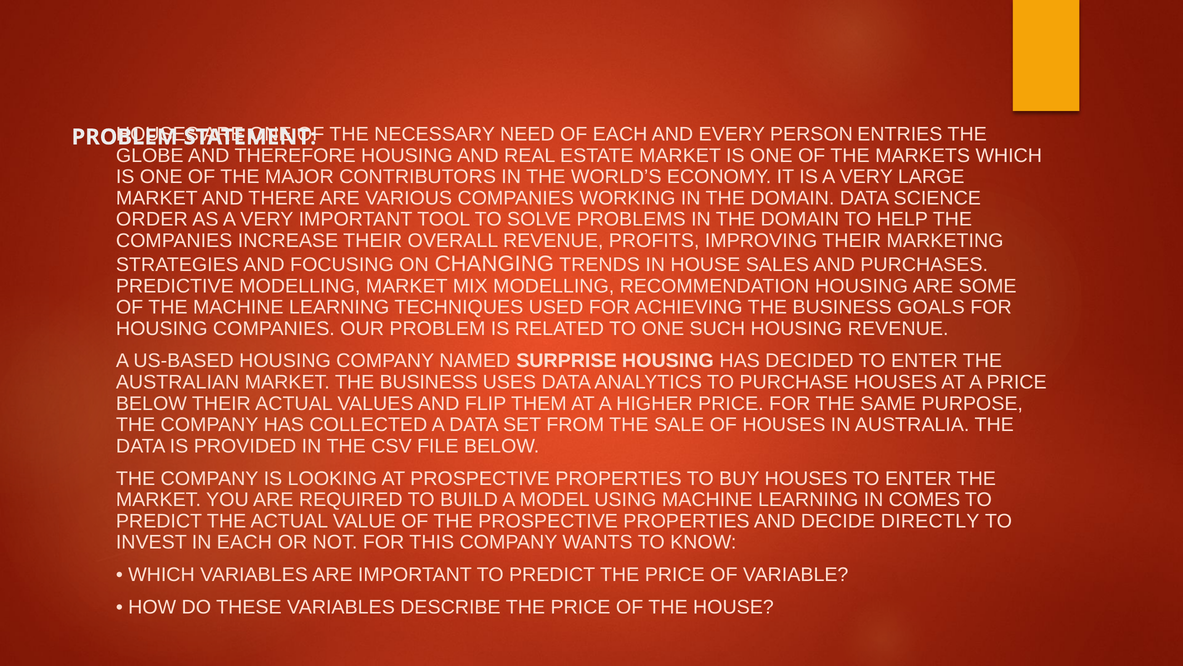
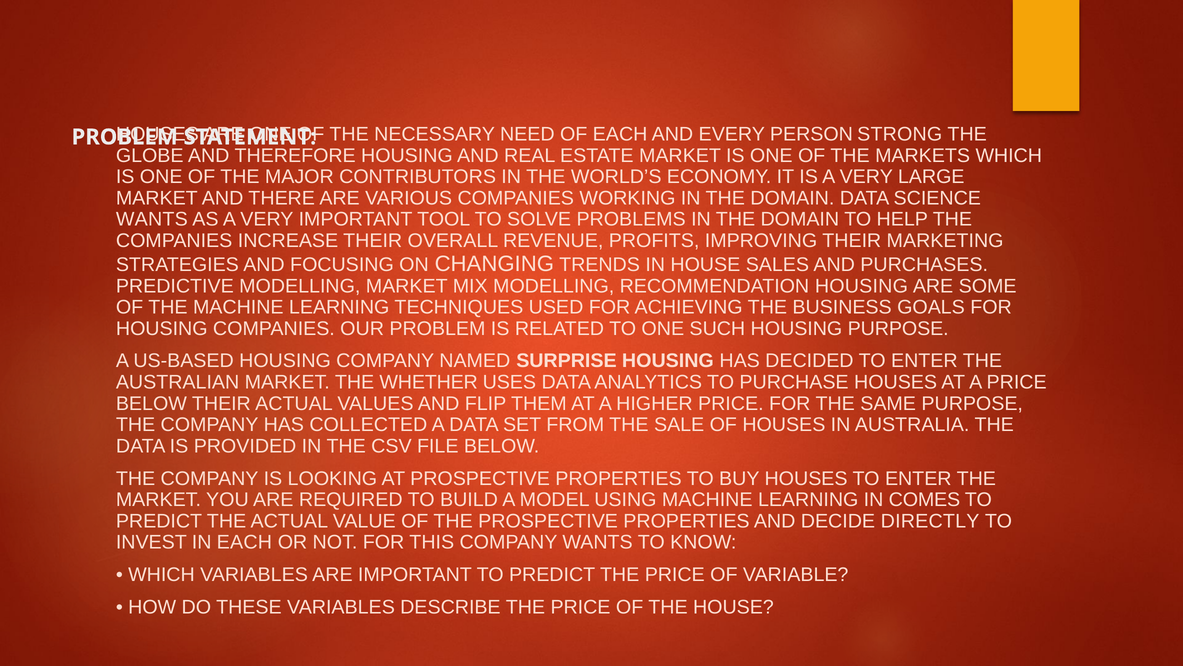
ENTRIES: ENTRIES -> STRONG
ORDER at (152, 219): ORDER -> WANTS
HOUSING REVENUE: REVENUE -> PURPOSE
MARKET THE BUSINESS: BUSINESS -> WHETHER
